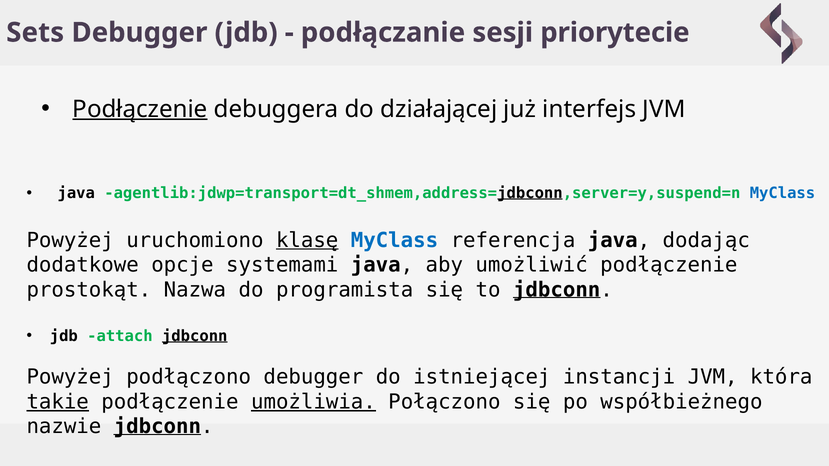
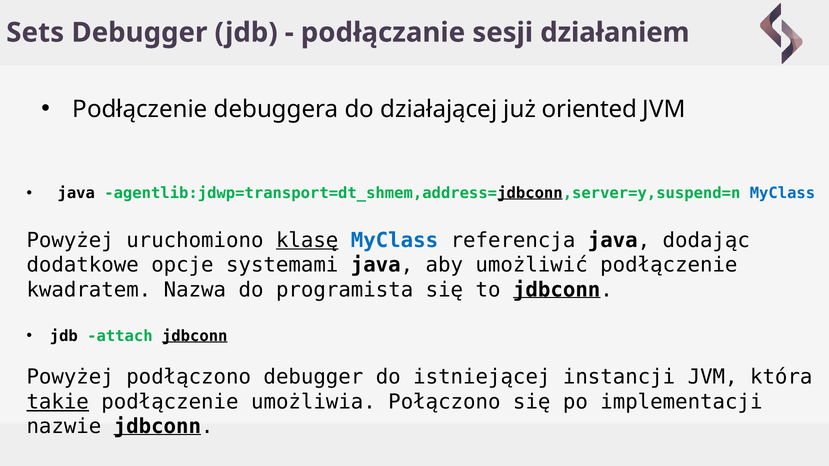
priorytecie: priorytecie -> działaniem
Podłączenie at (140, 109) underline: present -> none
interfejs: interfejs -> oriented
prostokąt: prostokąt -> kwadratem
umożliwia underline: present -> none
współbieżnego: współbieżnego -> implementacji
